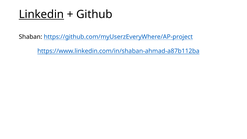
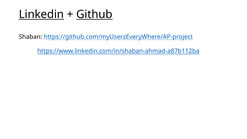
Github underline: none -> present
